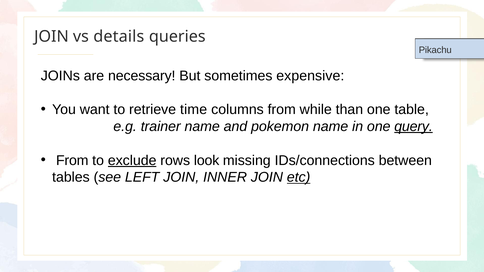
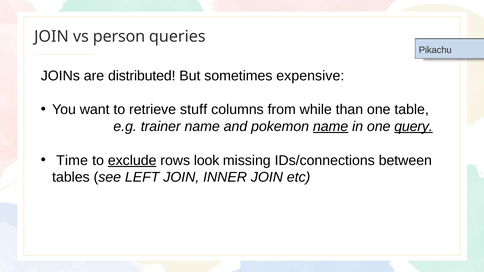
details: details -> person
necessary: necessary -> distributed
time: time -> stuff
name at (331, 127) underline: none -> present
From at (72, 161): From -> Time
etc underline: present -> none
